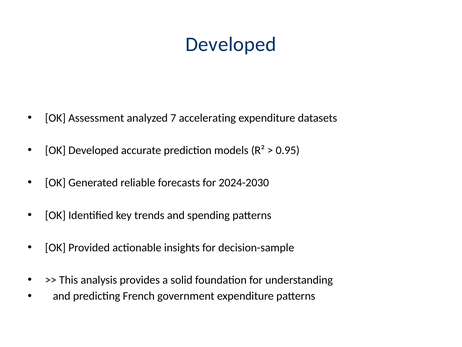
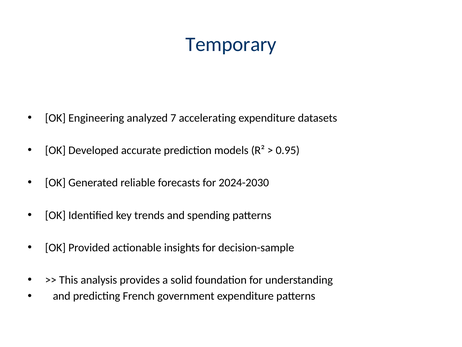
Developed at (231, 44): Developed -> Temporary
Assessment: Assessment -> Engineering
